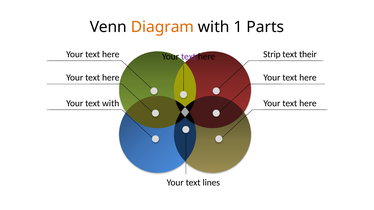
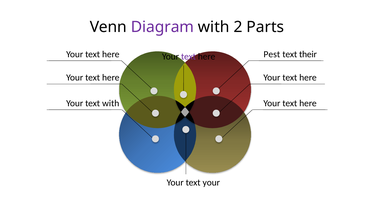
Diagram colour: orange -> purple
1: 1 -> 2
Strip: Strip -> Pest
text lines: lines -> your
